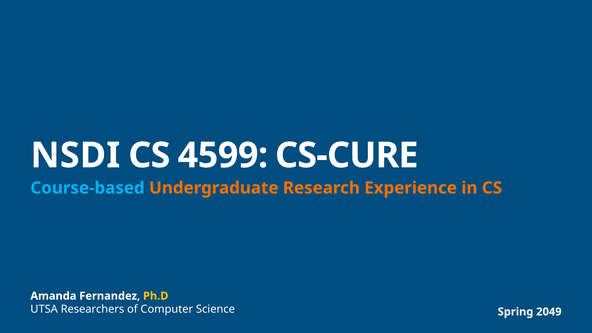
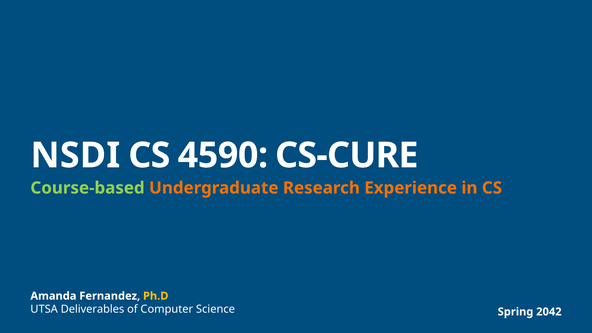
4599: 4599 -> 4590
Course-based colour: light blue -> light green
Researchers: Researchers -> Deliverables
2049: 2049 -> 2042
